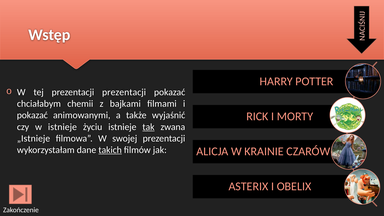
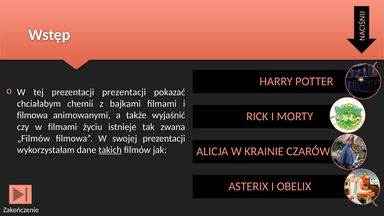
pokazać at (32, 115): pokazać -> filmowa
w istnieje: istnieje -> filmami
tak underline: present -> none
„Istnieje: „Istnieje -> „Filmów
